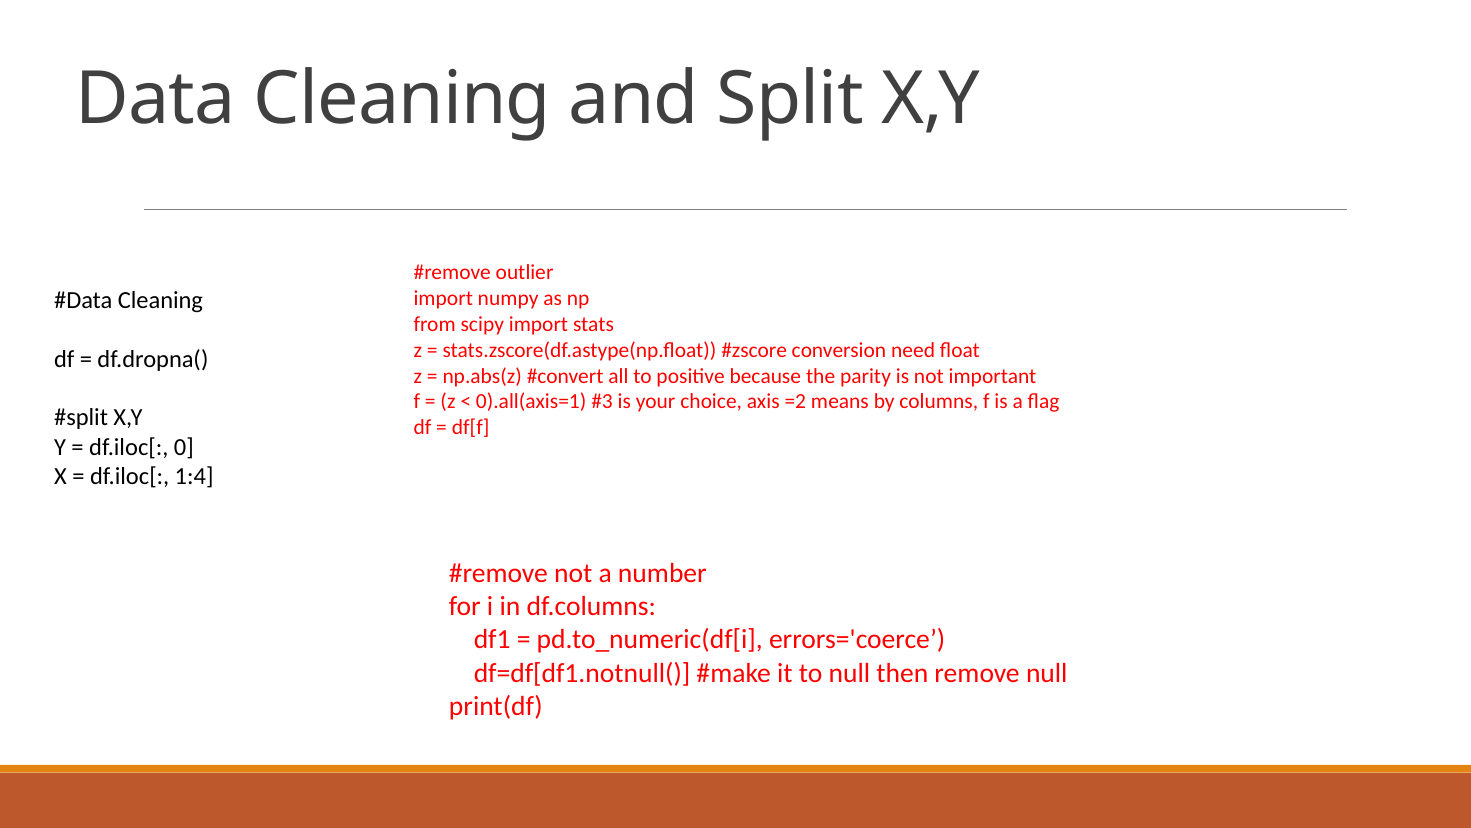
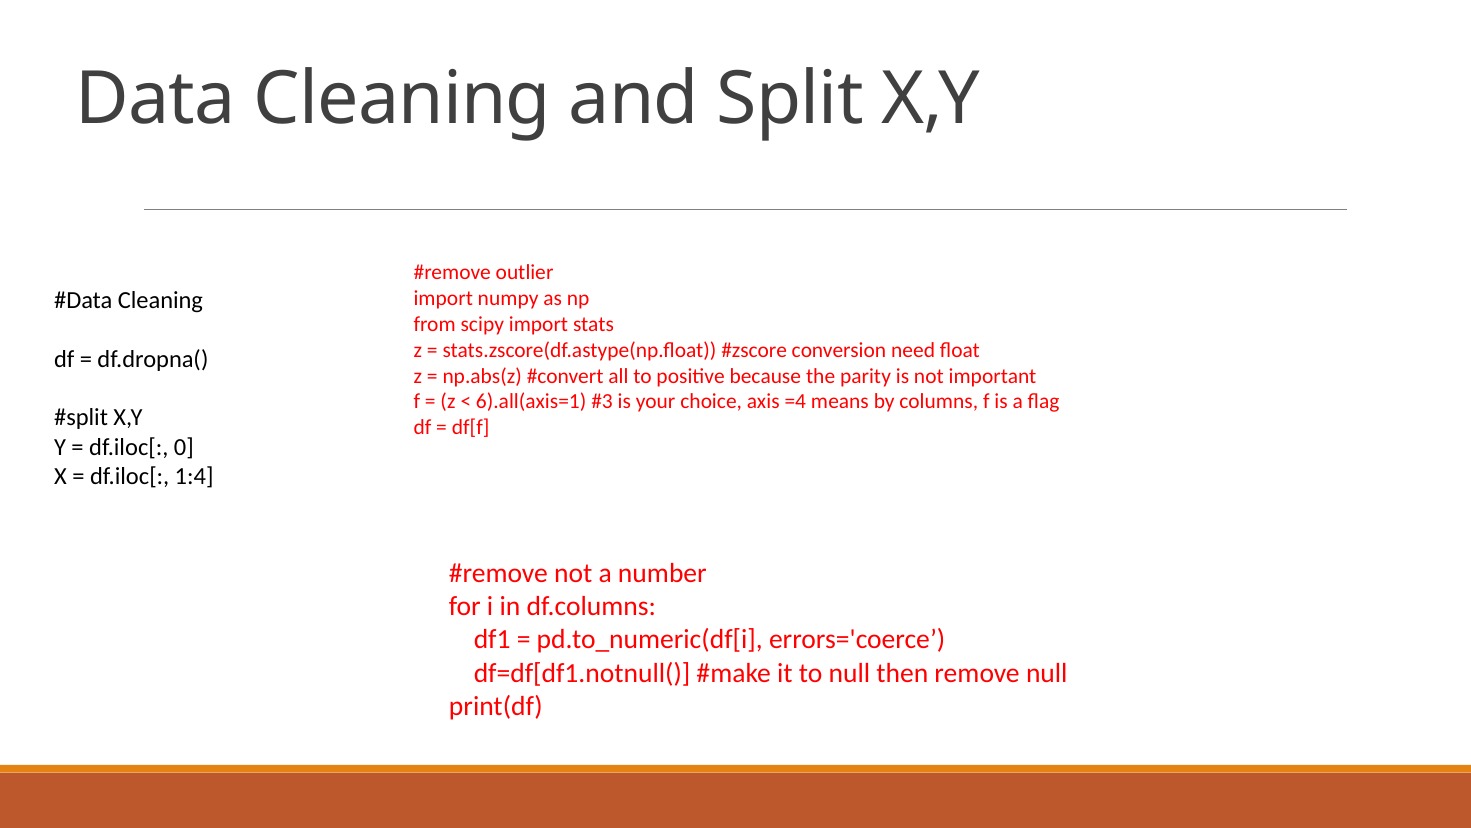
0).all(axis=1: 0).all(axis=1 -> 6).all(axis=1
=2: =2 -> =4
